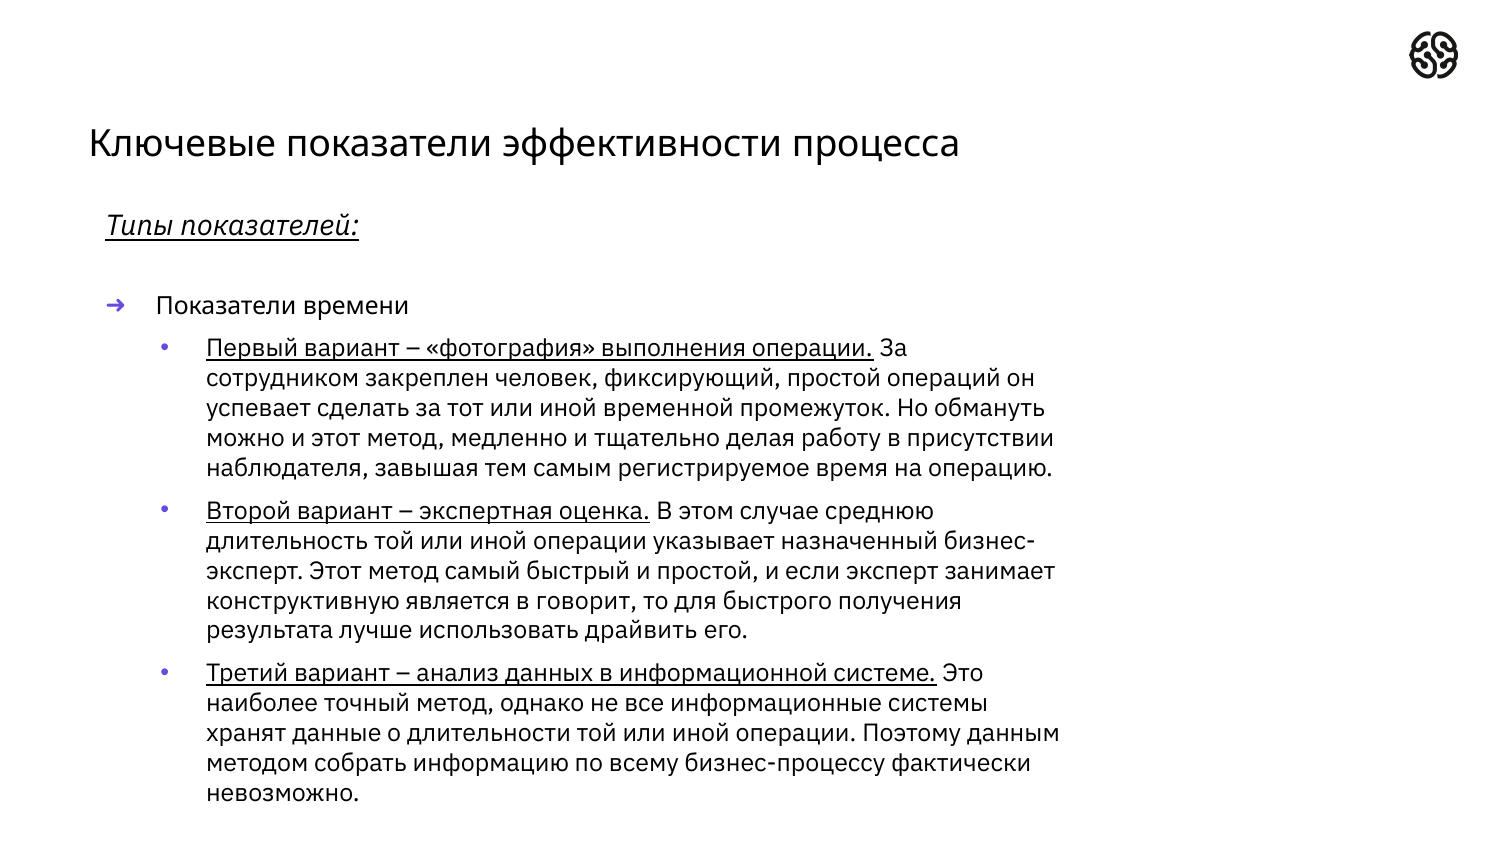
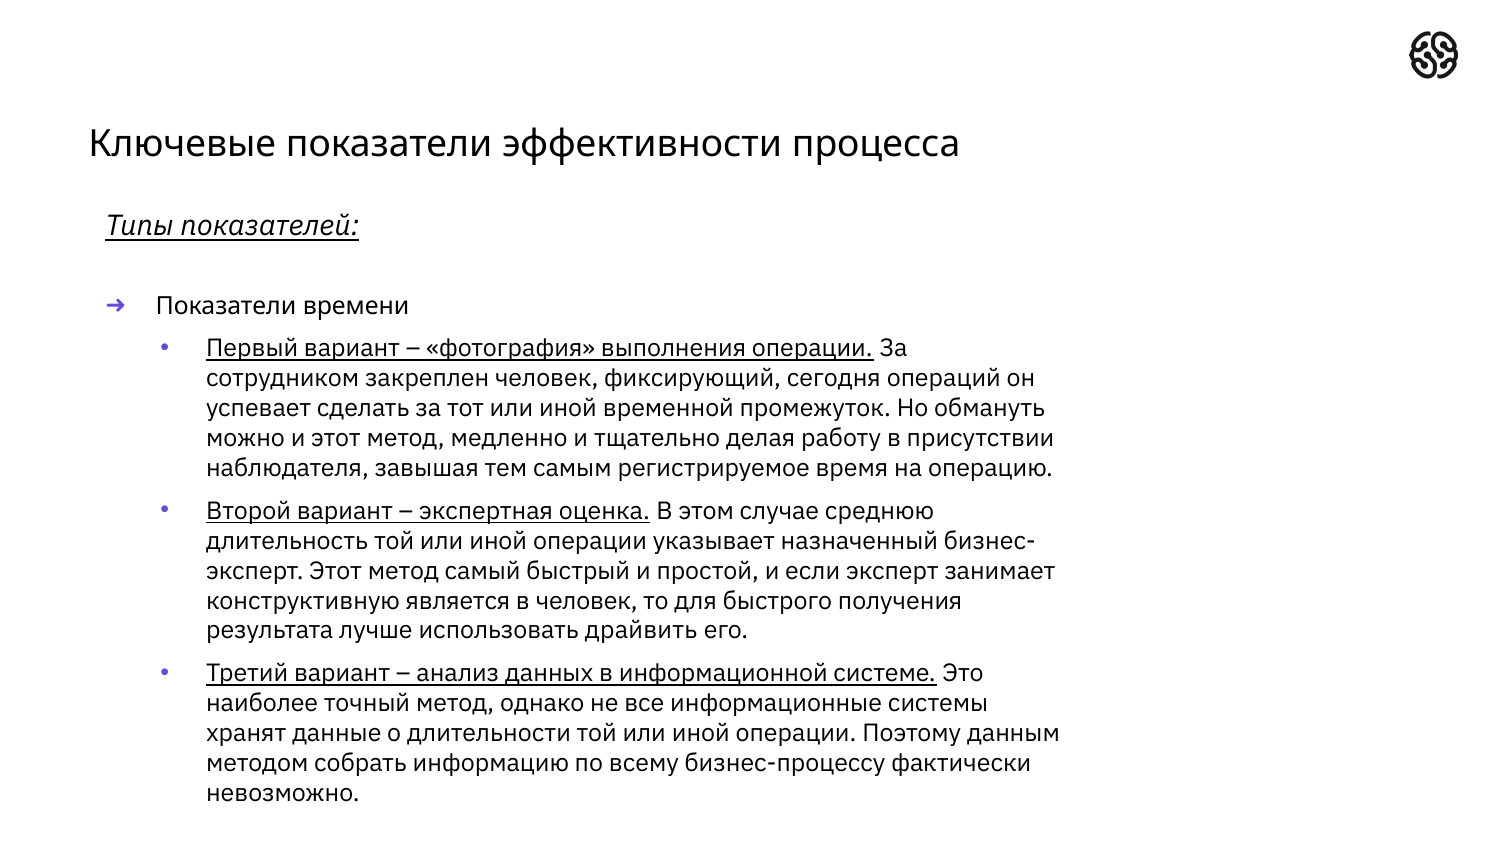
фиксирующий простой: простой -> сегодня
в говорит: говорит -> человек
